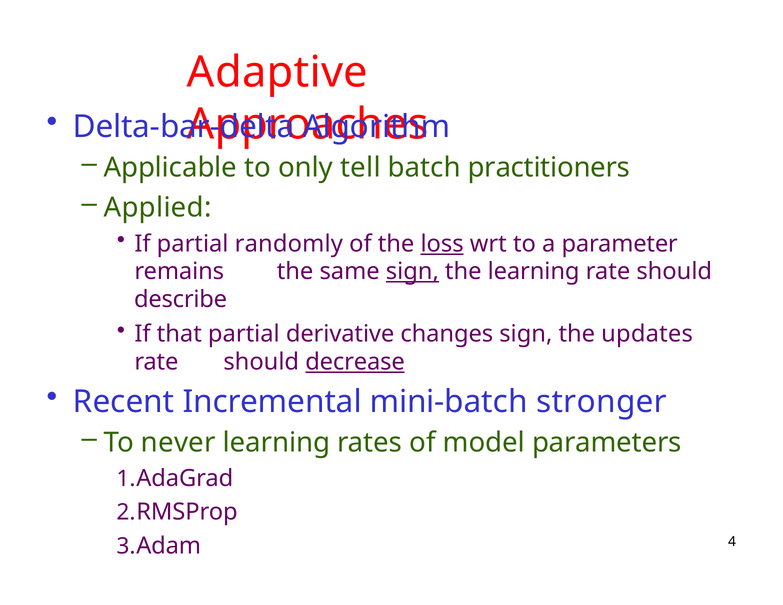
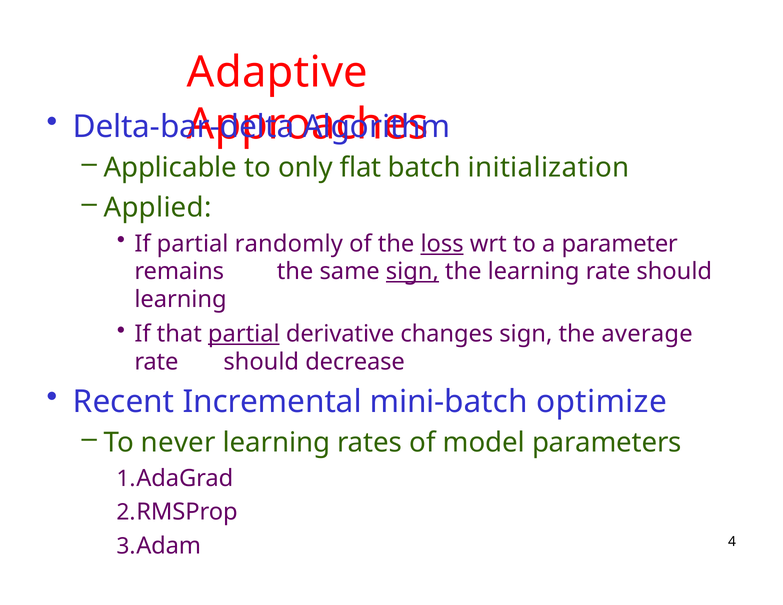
tell: tell -> flat
practitioners: practitioners -> initialization
describe at (181, 299): describe -> learning
partial at (244, 334) underline: none -> present
updates: updates -> average
decrease underline: present -> none
stronger: stronger -> optimize
